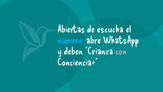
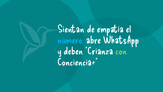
Abiertas: Abiertas -> Sientan
escucha: escucha -> empatía
con colour: pink -> light green
